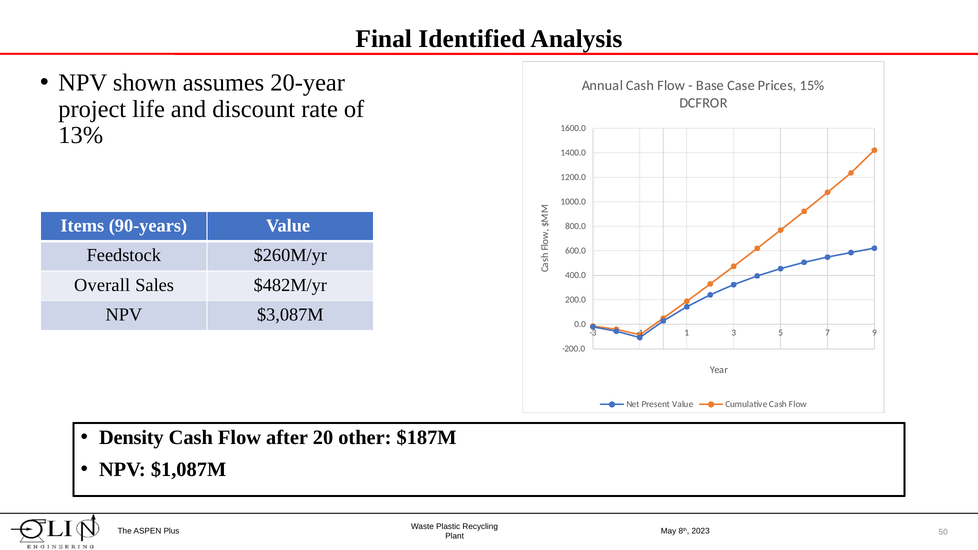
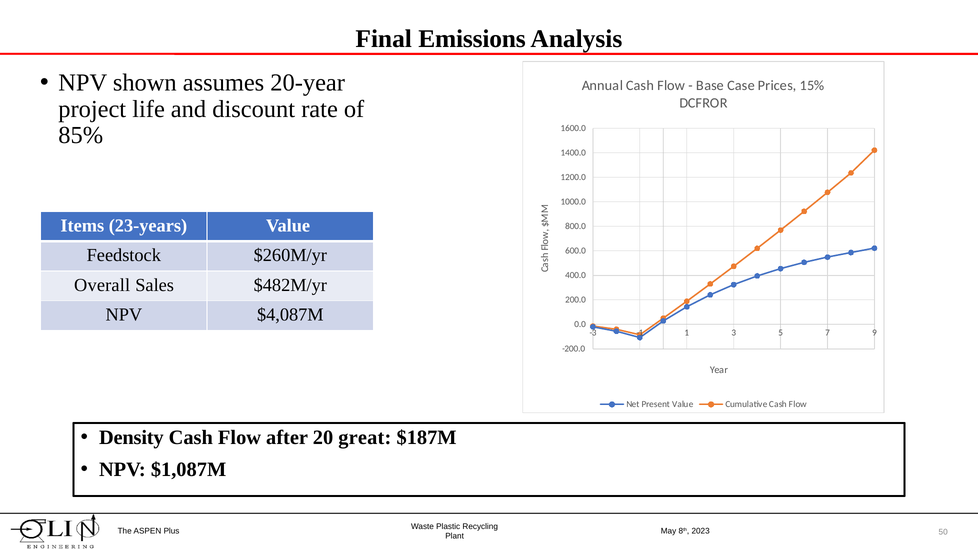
Identified: Identified -> Emissions
13%: 13% -> 85%
90-years: 90-years -> 23-years
$3,087M: $3,087M -> $4,087M
other: other -> great
